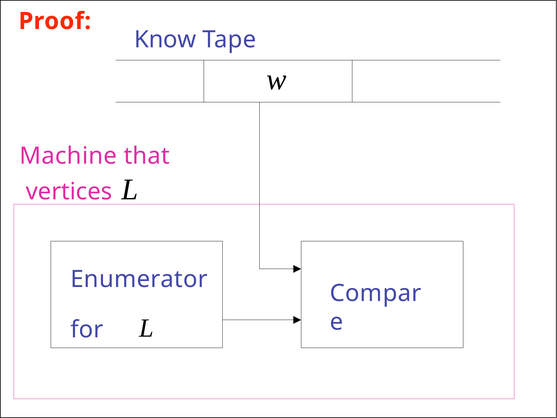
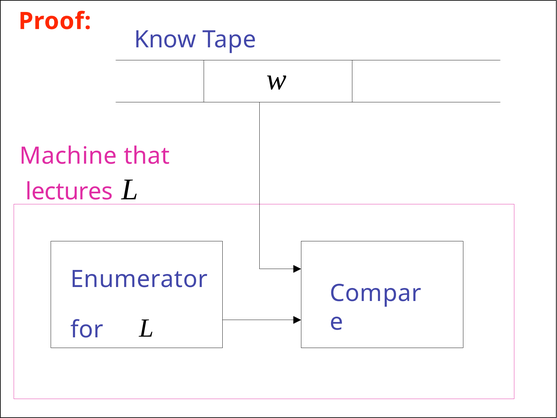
vertices: vertices -> lectures
